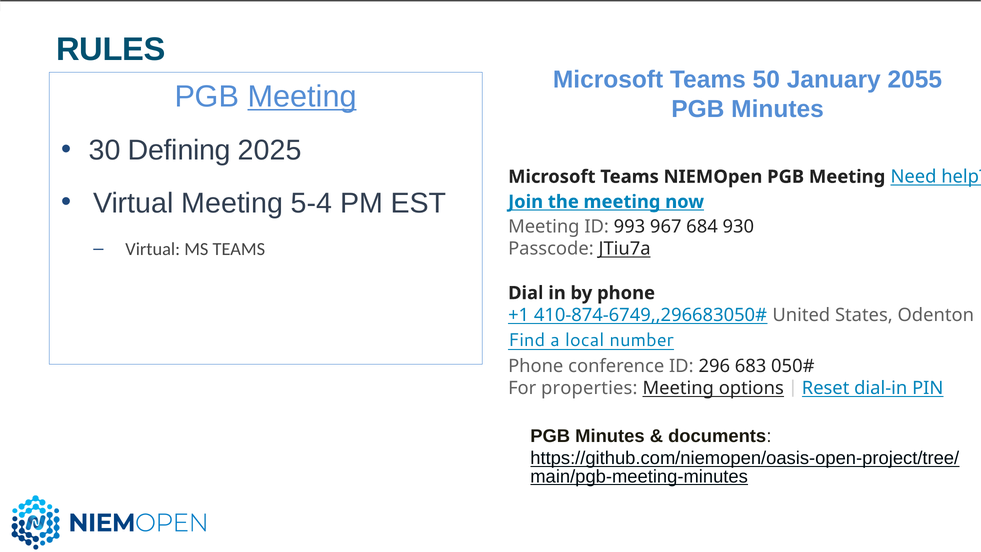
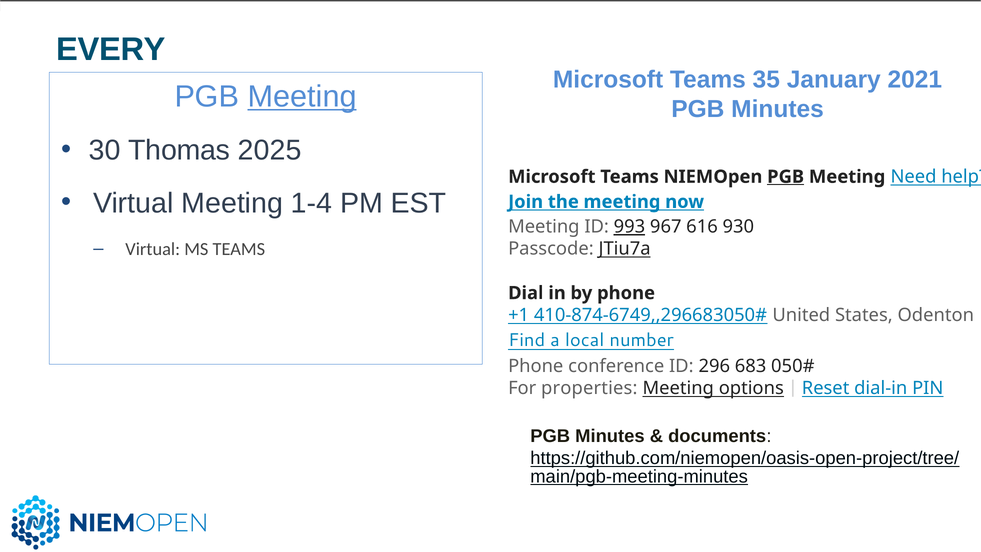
RULES: RULES -> EVERY
50: 50 -> 35
2055: 2055 -> 2021
Defining: Defining -> Thomas
PGB at (786, 177) underline: none -> present
5-4: 5-4 -> 1-4
993 underline: none -> present
684: 684 -> 616
